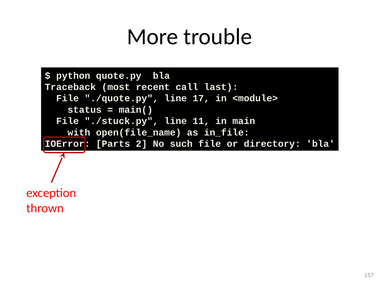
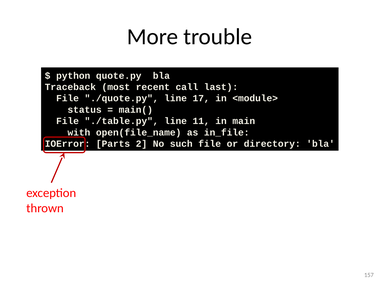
./stuck.py: ./stuck.py -> ./table.py
